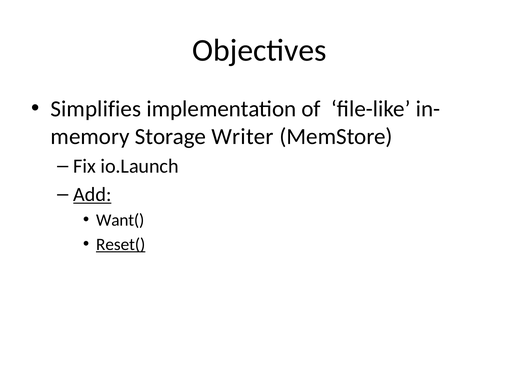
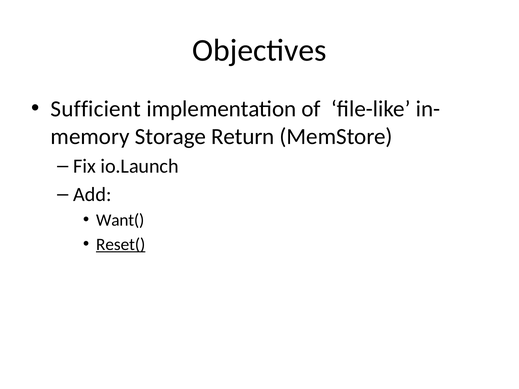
Simplifies: Simplifies -> Sufficient
Writer: Writer -> Return
Add underline: present -> none
